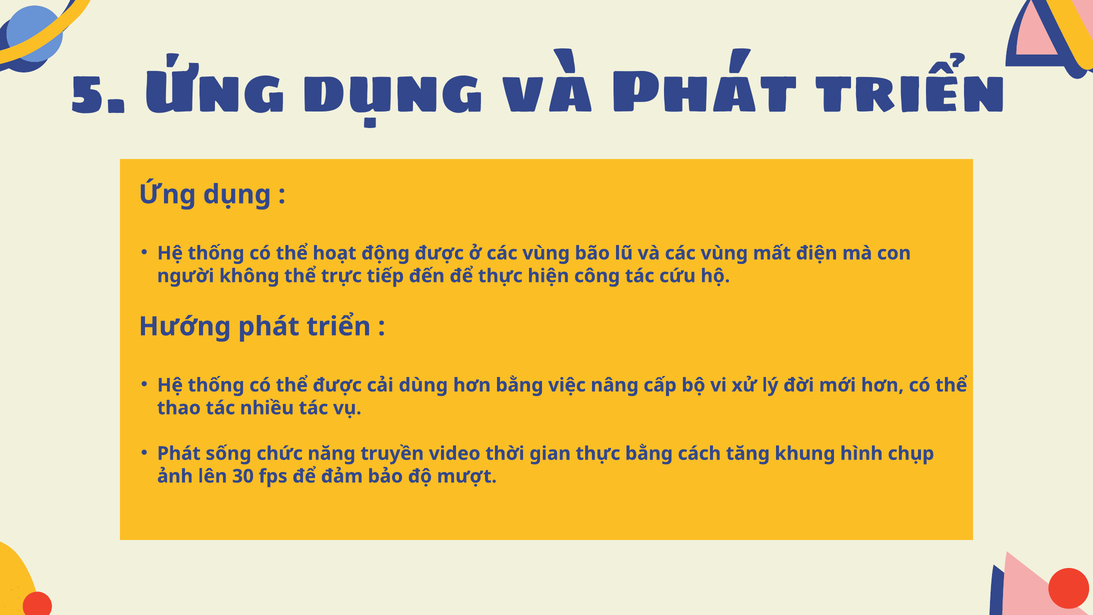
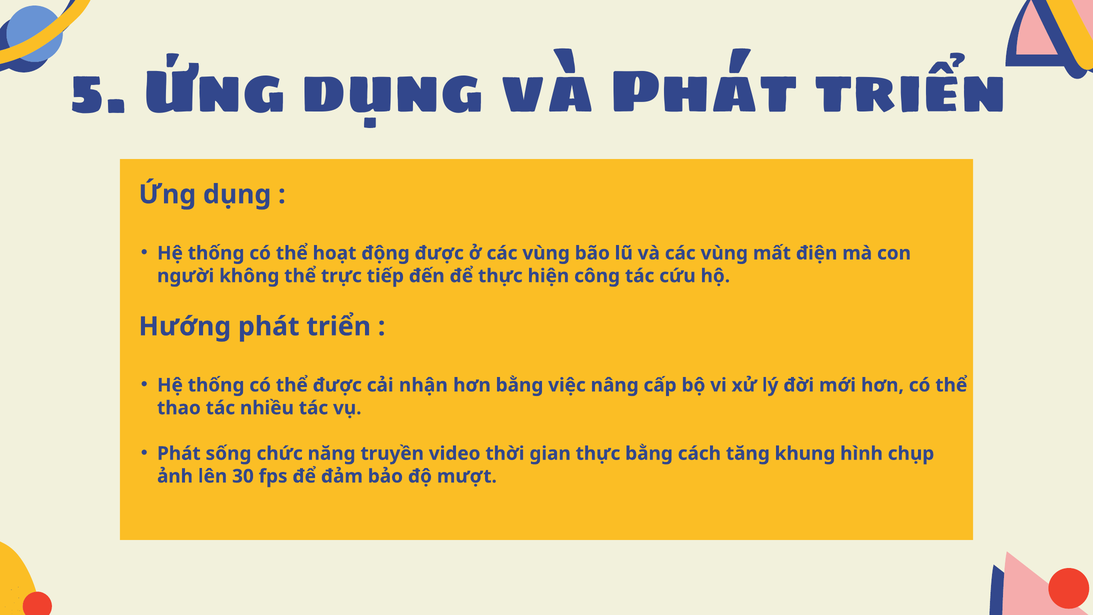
dùng: dùng -> nhận
